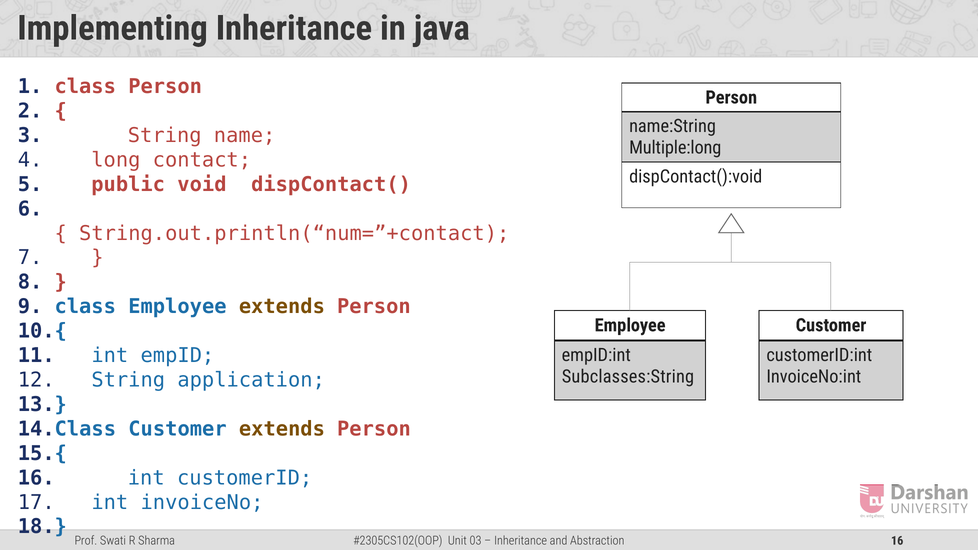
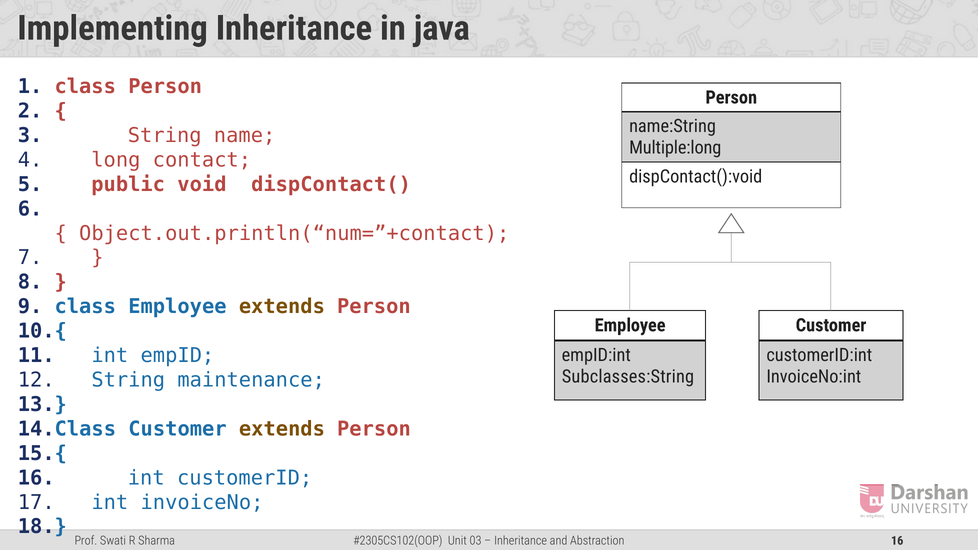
String.out.println(“num=”+contact: String.out.println(“num=”+contact -> Object.out.println(“num=”+contact
application: application -> maintenance
